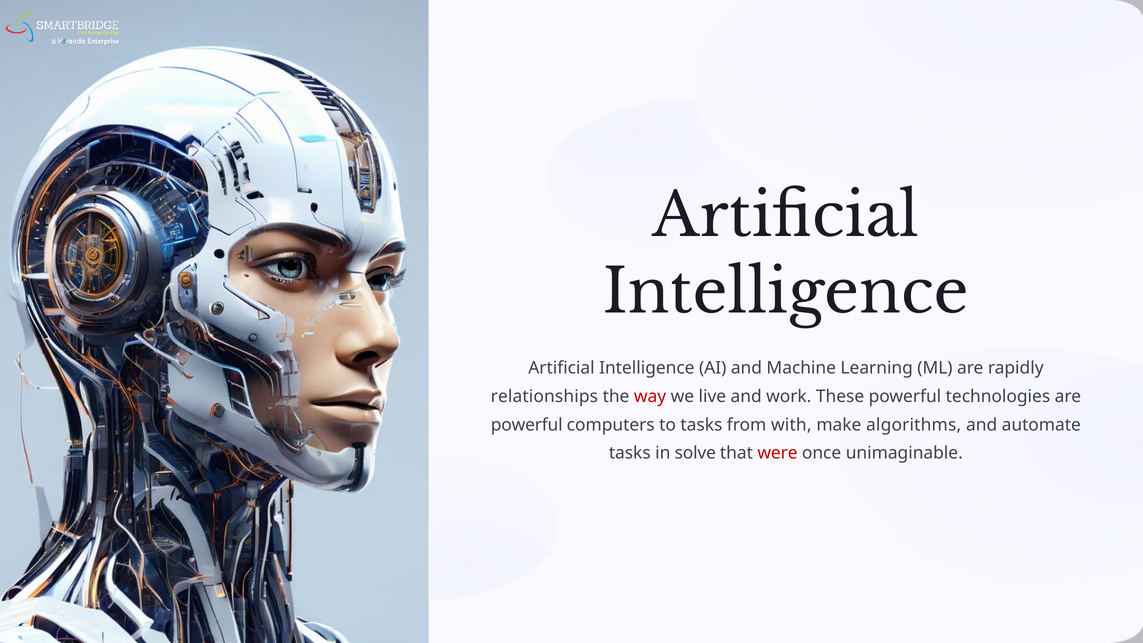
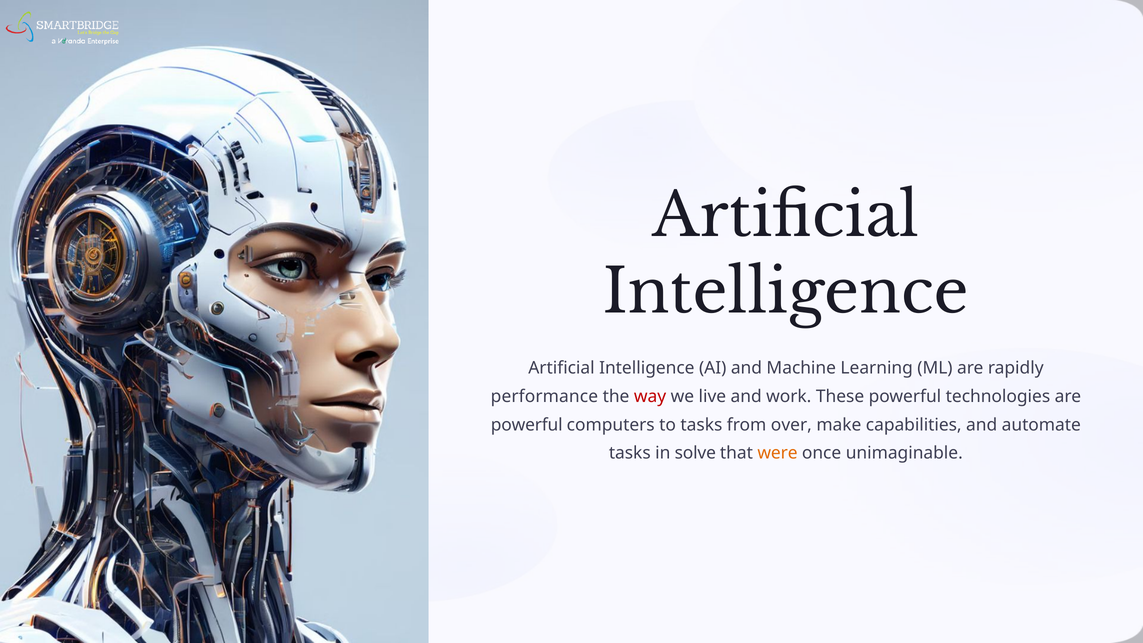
relationships: relationships -> performance
with: with -> over
algorithms: algorithms -> capabilities
were colour: red -> orange
